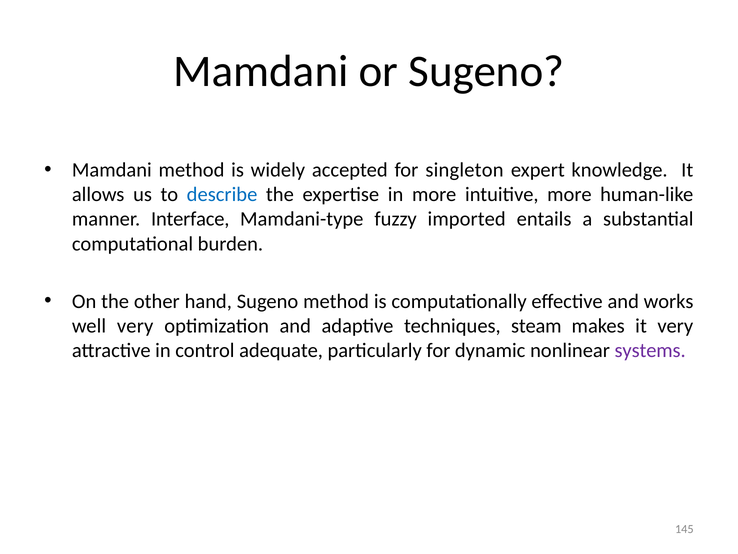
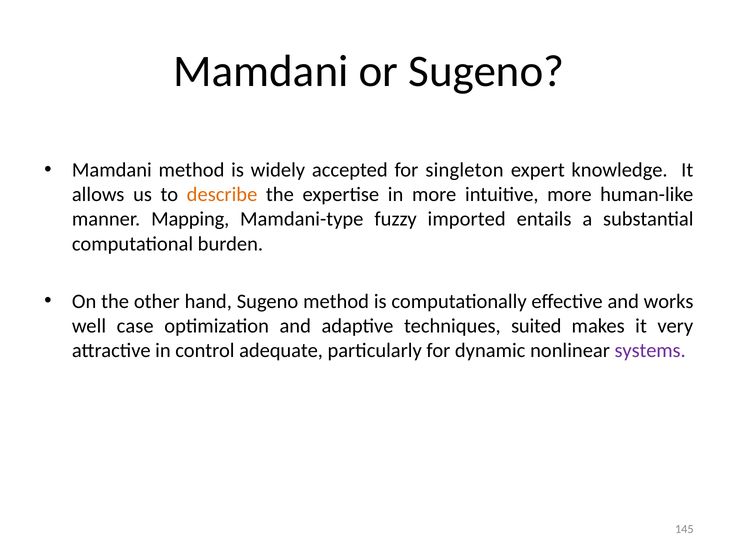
describe colour: blue -> orange
Interface: Interface -> Mapping
well very: very -> case
steam: steam -> suited
